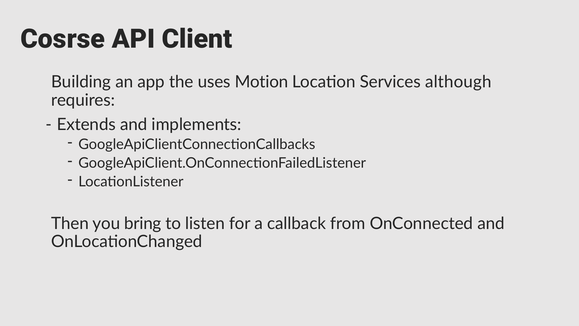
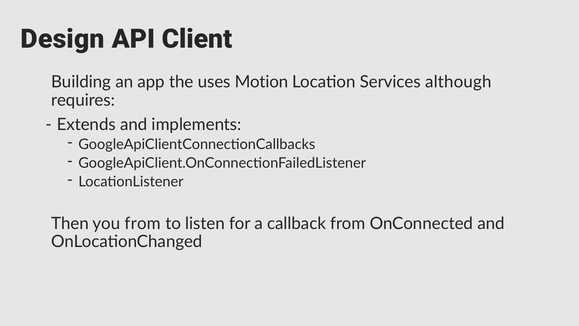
Cosrse: Cosrse -> Design
you bring: bring -> from
